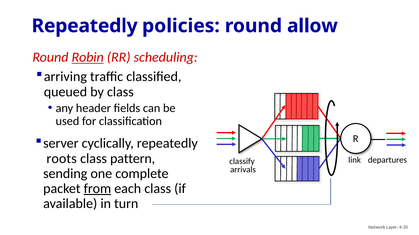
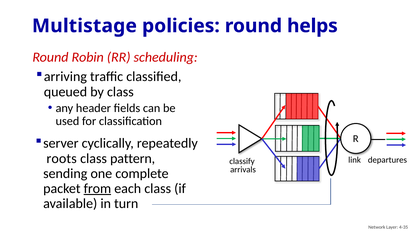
Repeatedly at (85, 26): Repeatedly -> Multistage
allow: allow -> helps
Robin underline: present -> none
